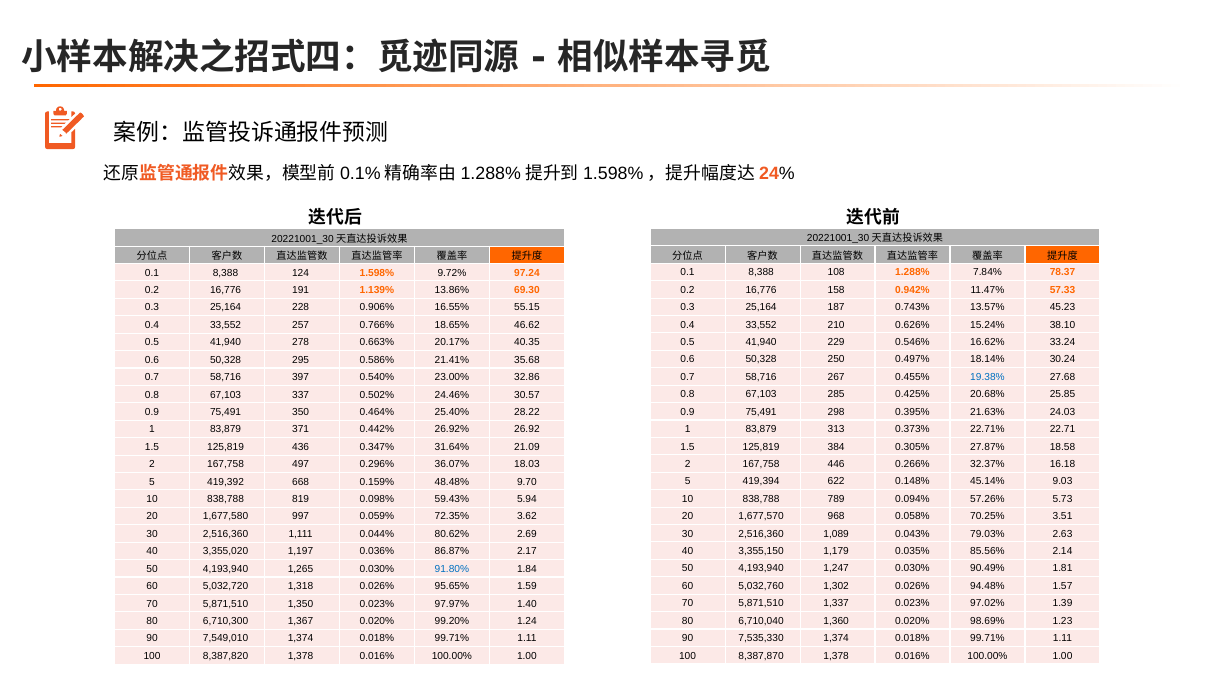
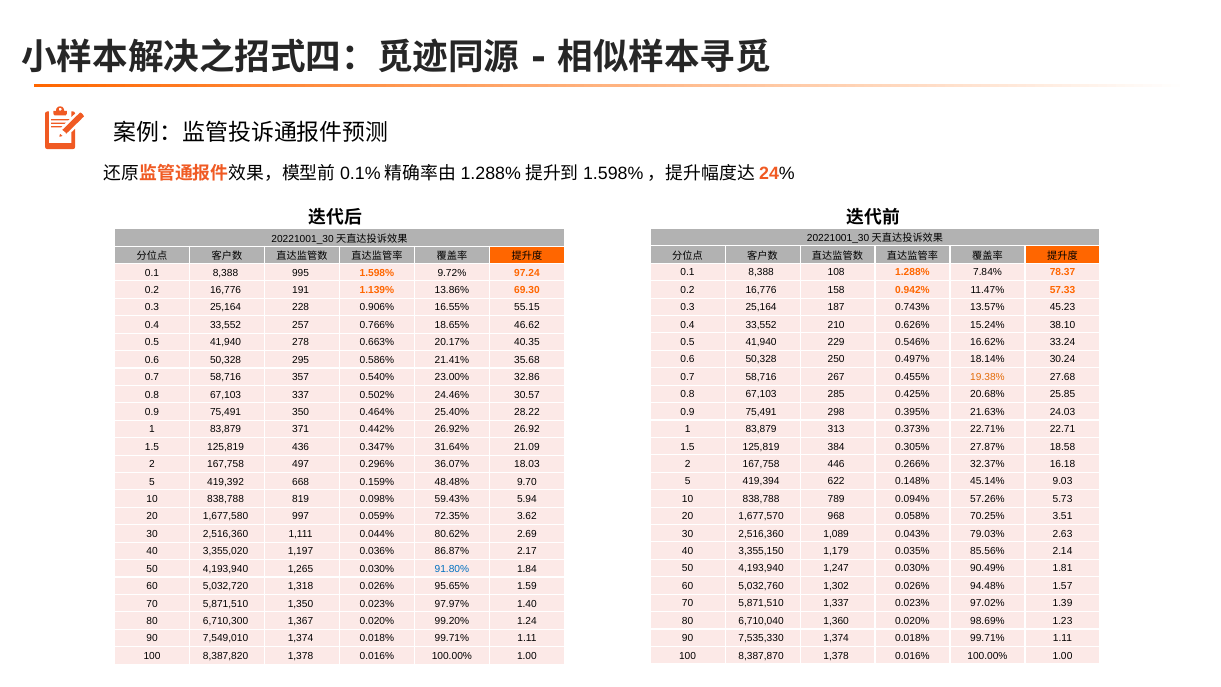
124: 124 -> 995
19.38% colour: blue -> orange
397: 397 -> 357
